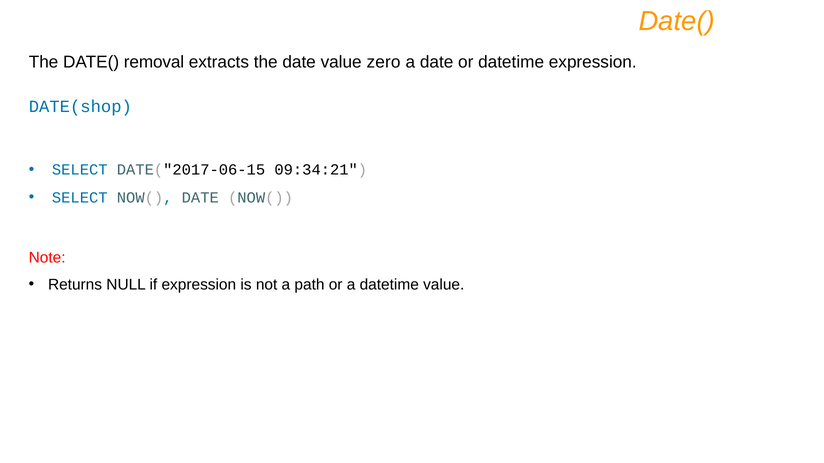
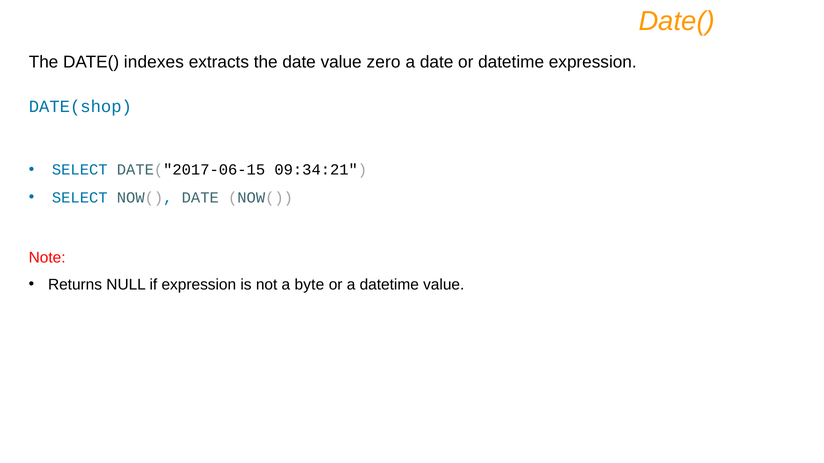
removal: removal -> indexes
path: path -> byte
